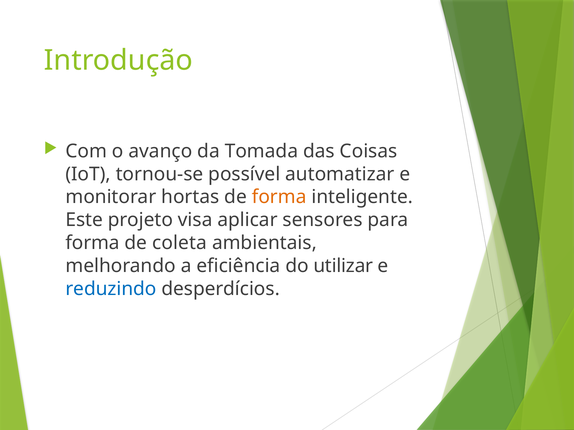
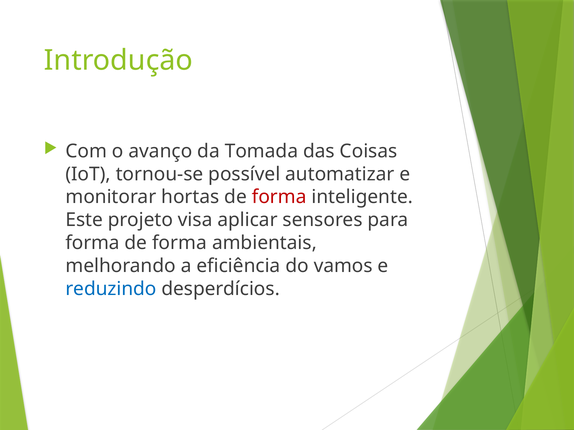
forma at (279, 197) colour: orange -> red
coleta at (179, 243): coleta -> forma
utilizar: utilizar -> vamos
